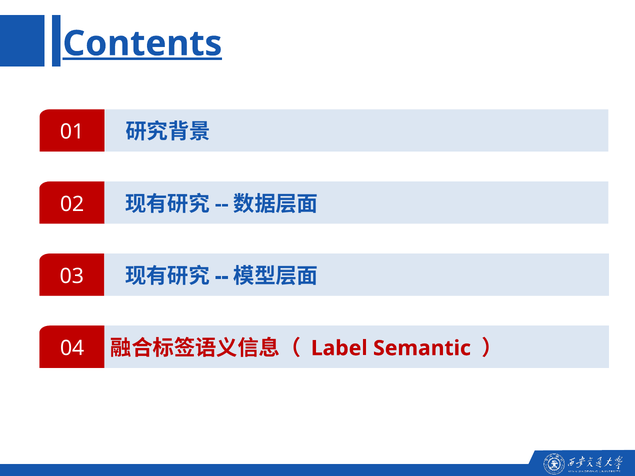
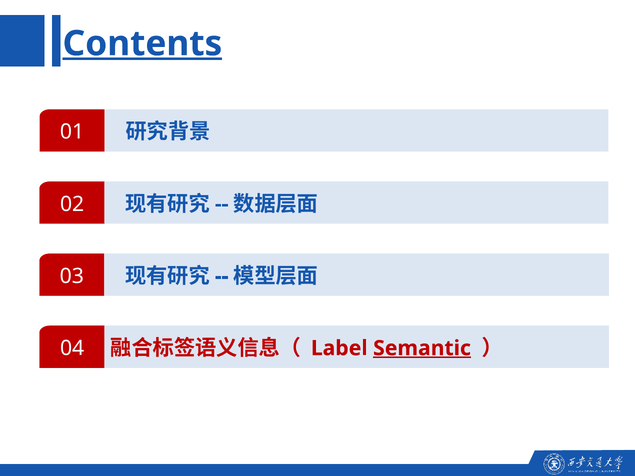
Semantic underline: none -> present
